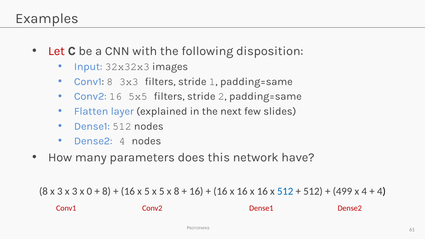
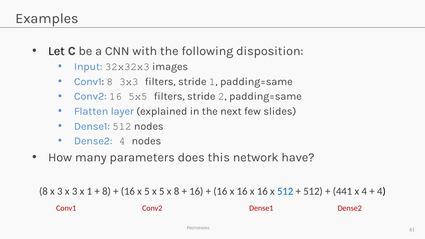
Let colour: red -> black
x 0: 0 -> 1
499: 499 -> 441
